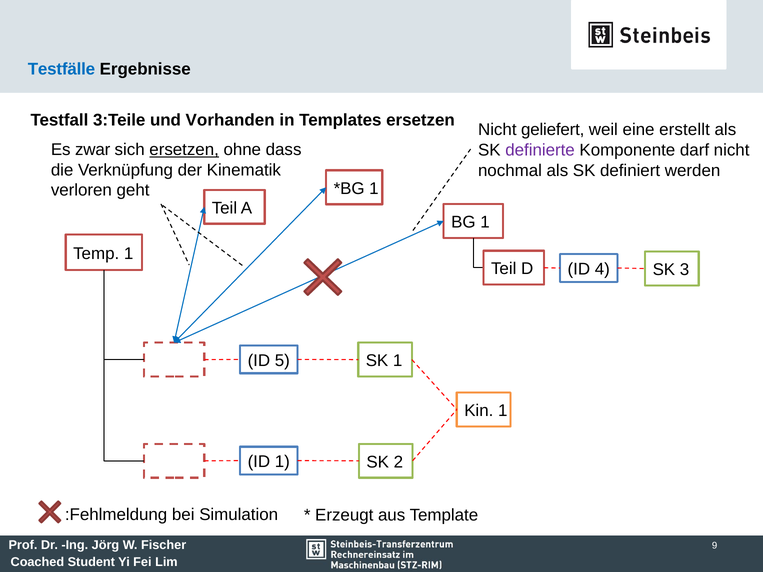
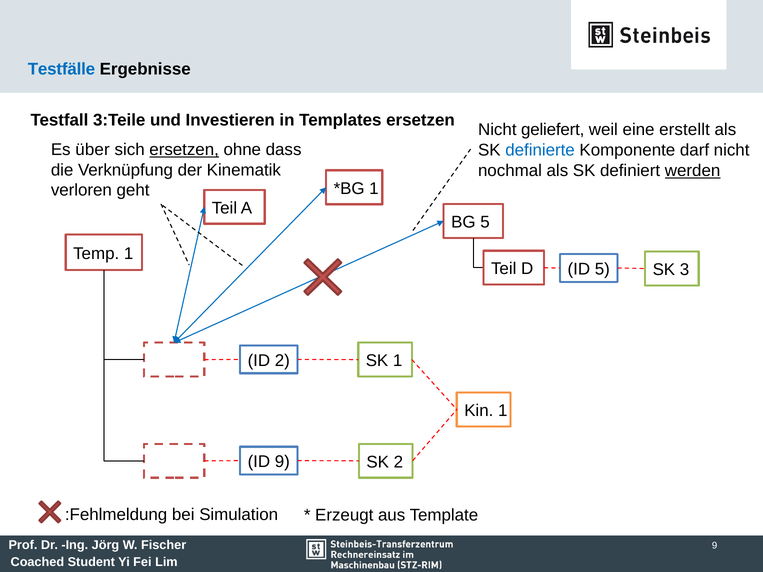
Vorhanden: Vorhanden -> Investieren
zwar: zwar -> über
definierte colour: purple -> blue
werden underline: none -> present
BG 1: 1 -> 5
ID 4: 4 -> 5
ID 5: 5 -> 2
ID 1: 1 -> 9
